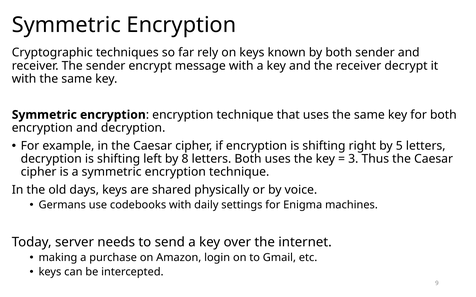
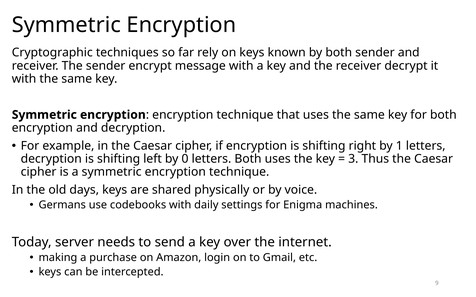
5: 5 -> 1
8: 8 -> 0
